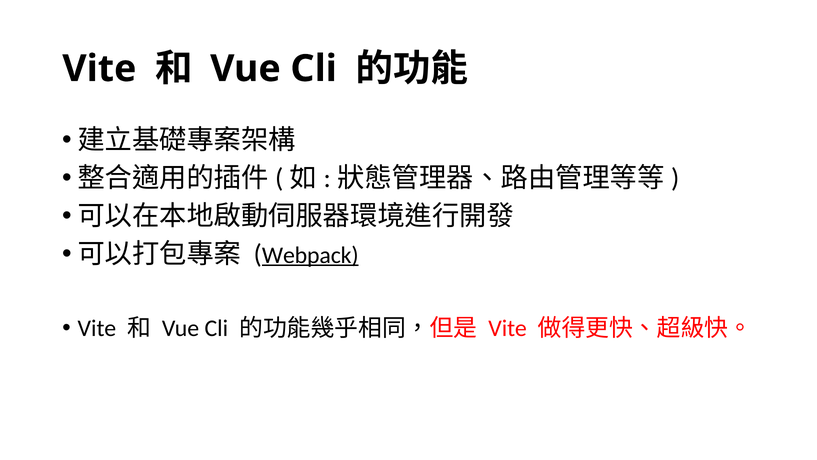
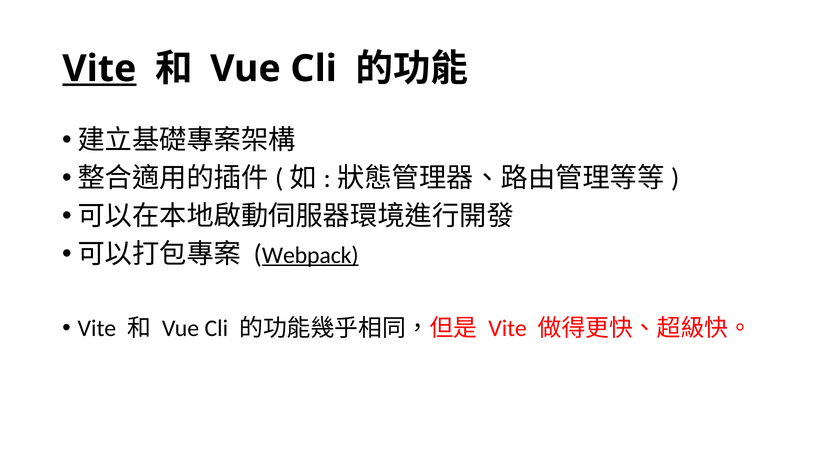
Vite at (99, 69) underline: none -> present
